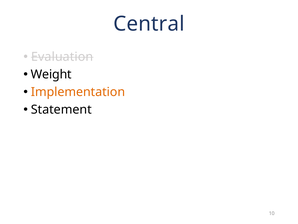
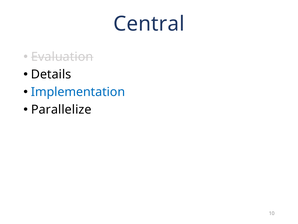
Weight: Weight -> Details
Implementation colour: orange -> blue
Statement: Statement -> Parallelize
